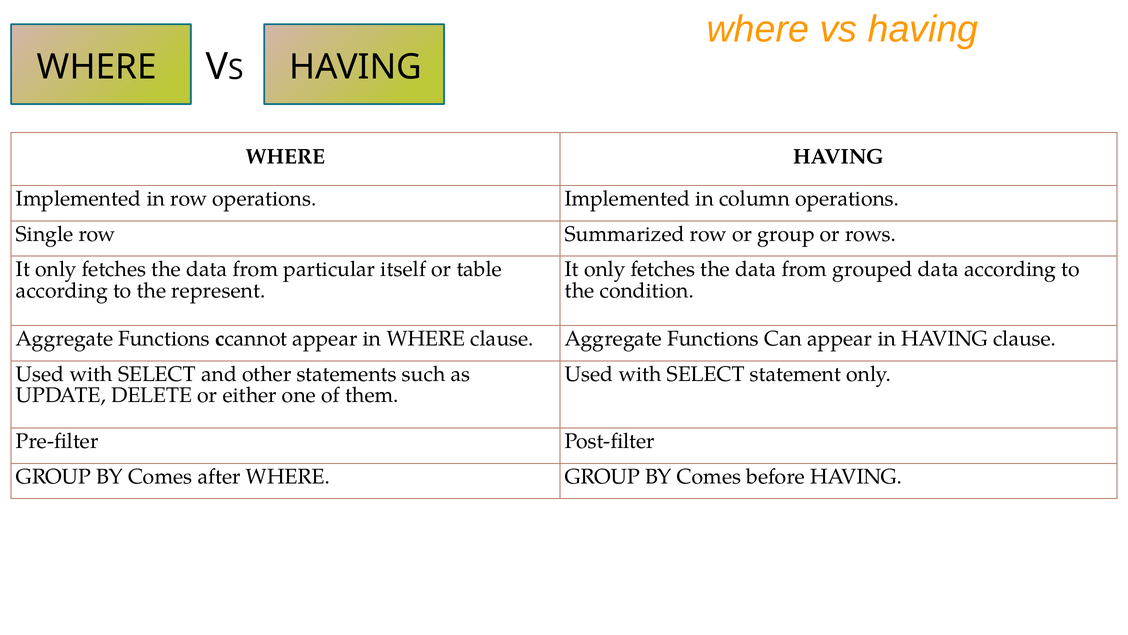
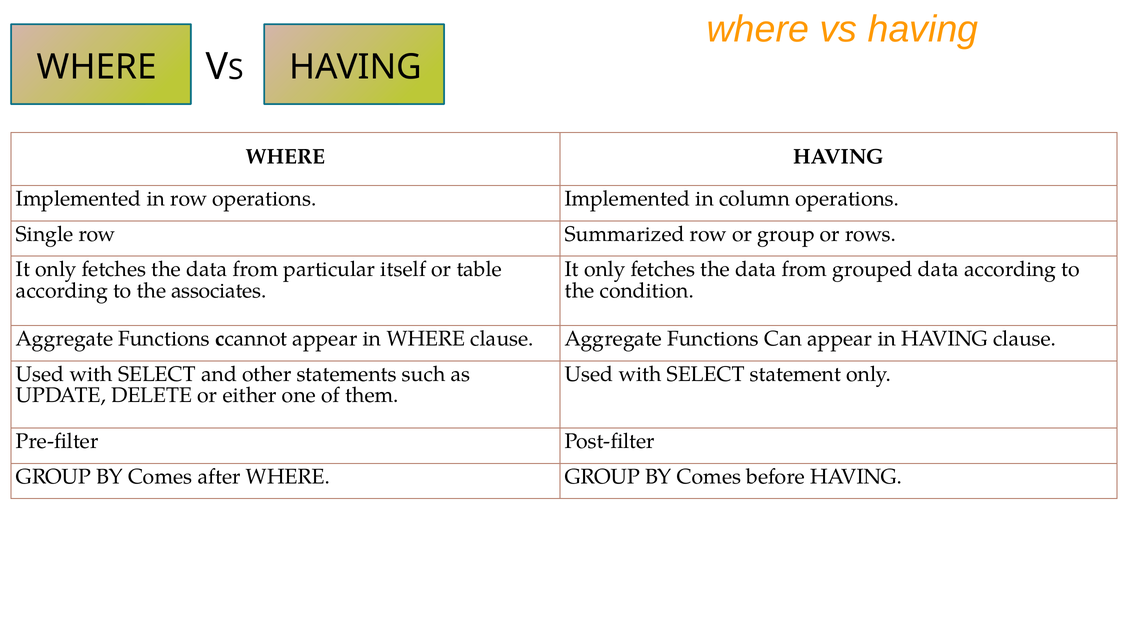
represent: represent -> associates
